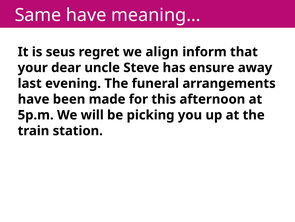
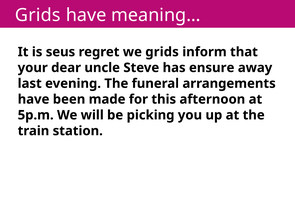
Same at (38, 15): Same -> Grids
we align: align -> grids
